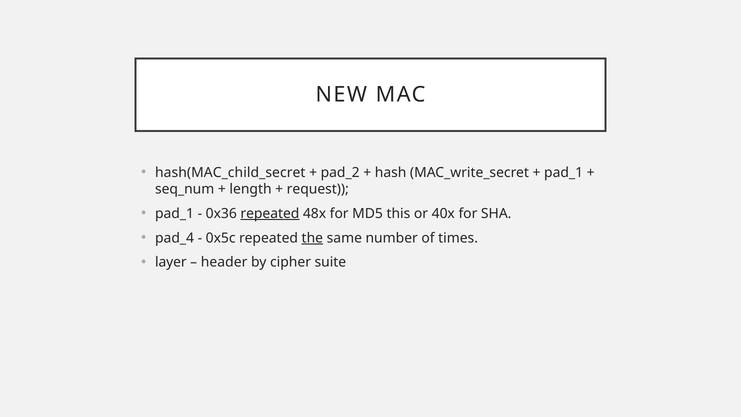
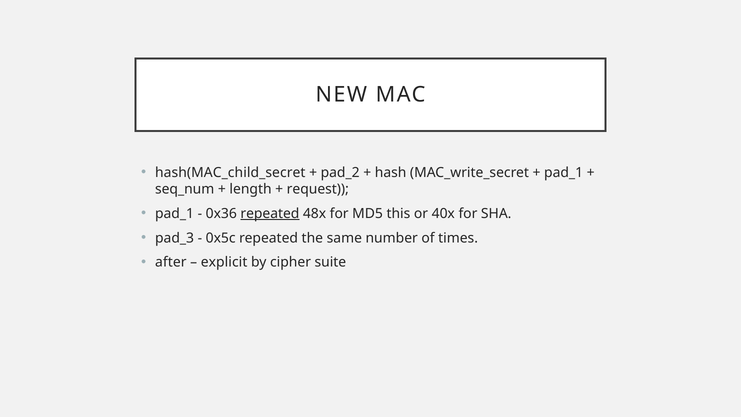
pad_4: pad_4 -> pad_3
the underline: present -> none
layer: layer -> after
header: header -> explicit
